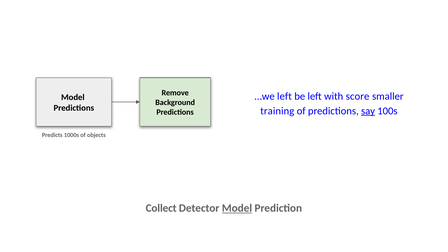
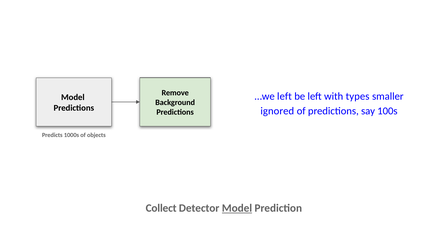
score: score -> types
training: training -> ignored
say underline: present -> none
